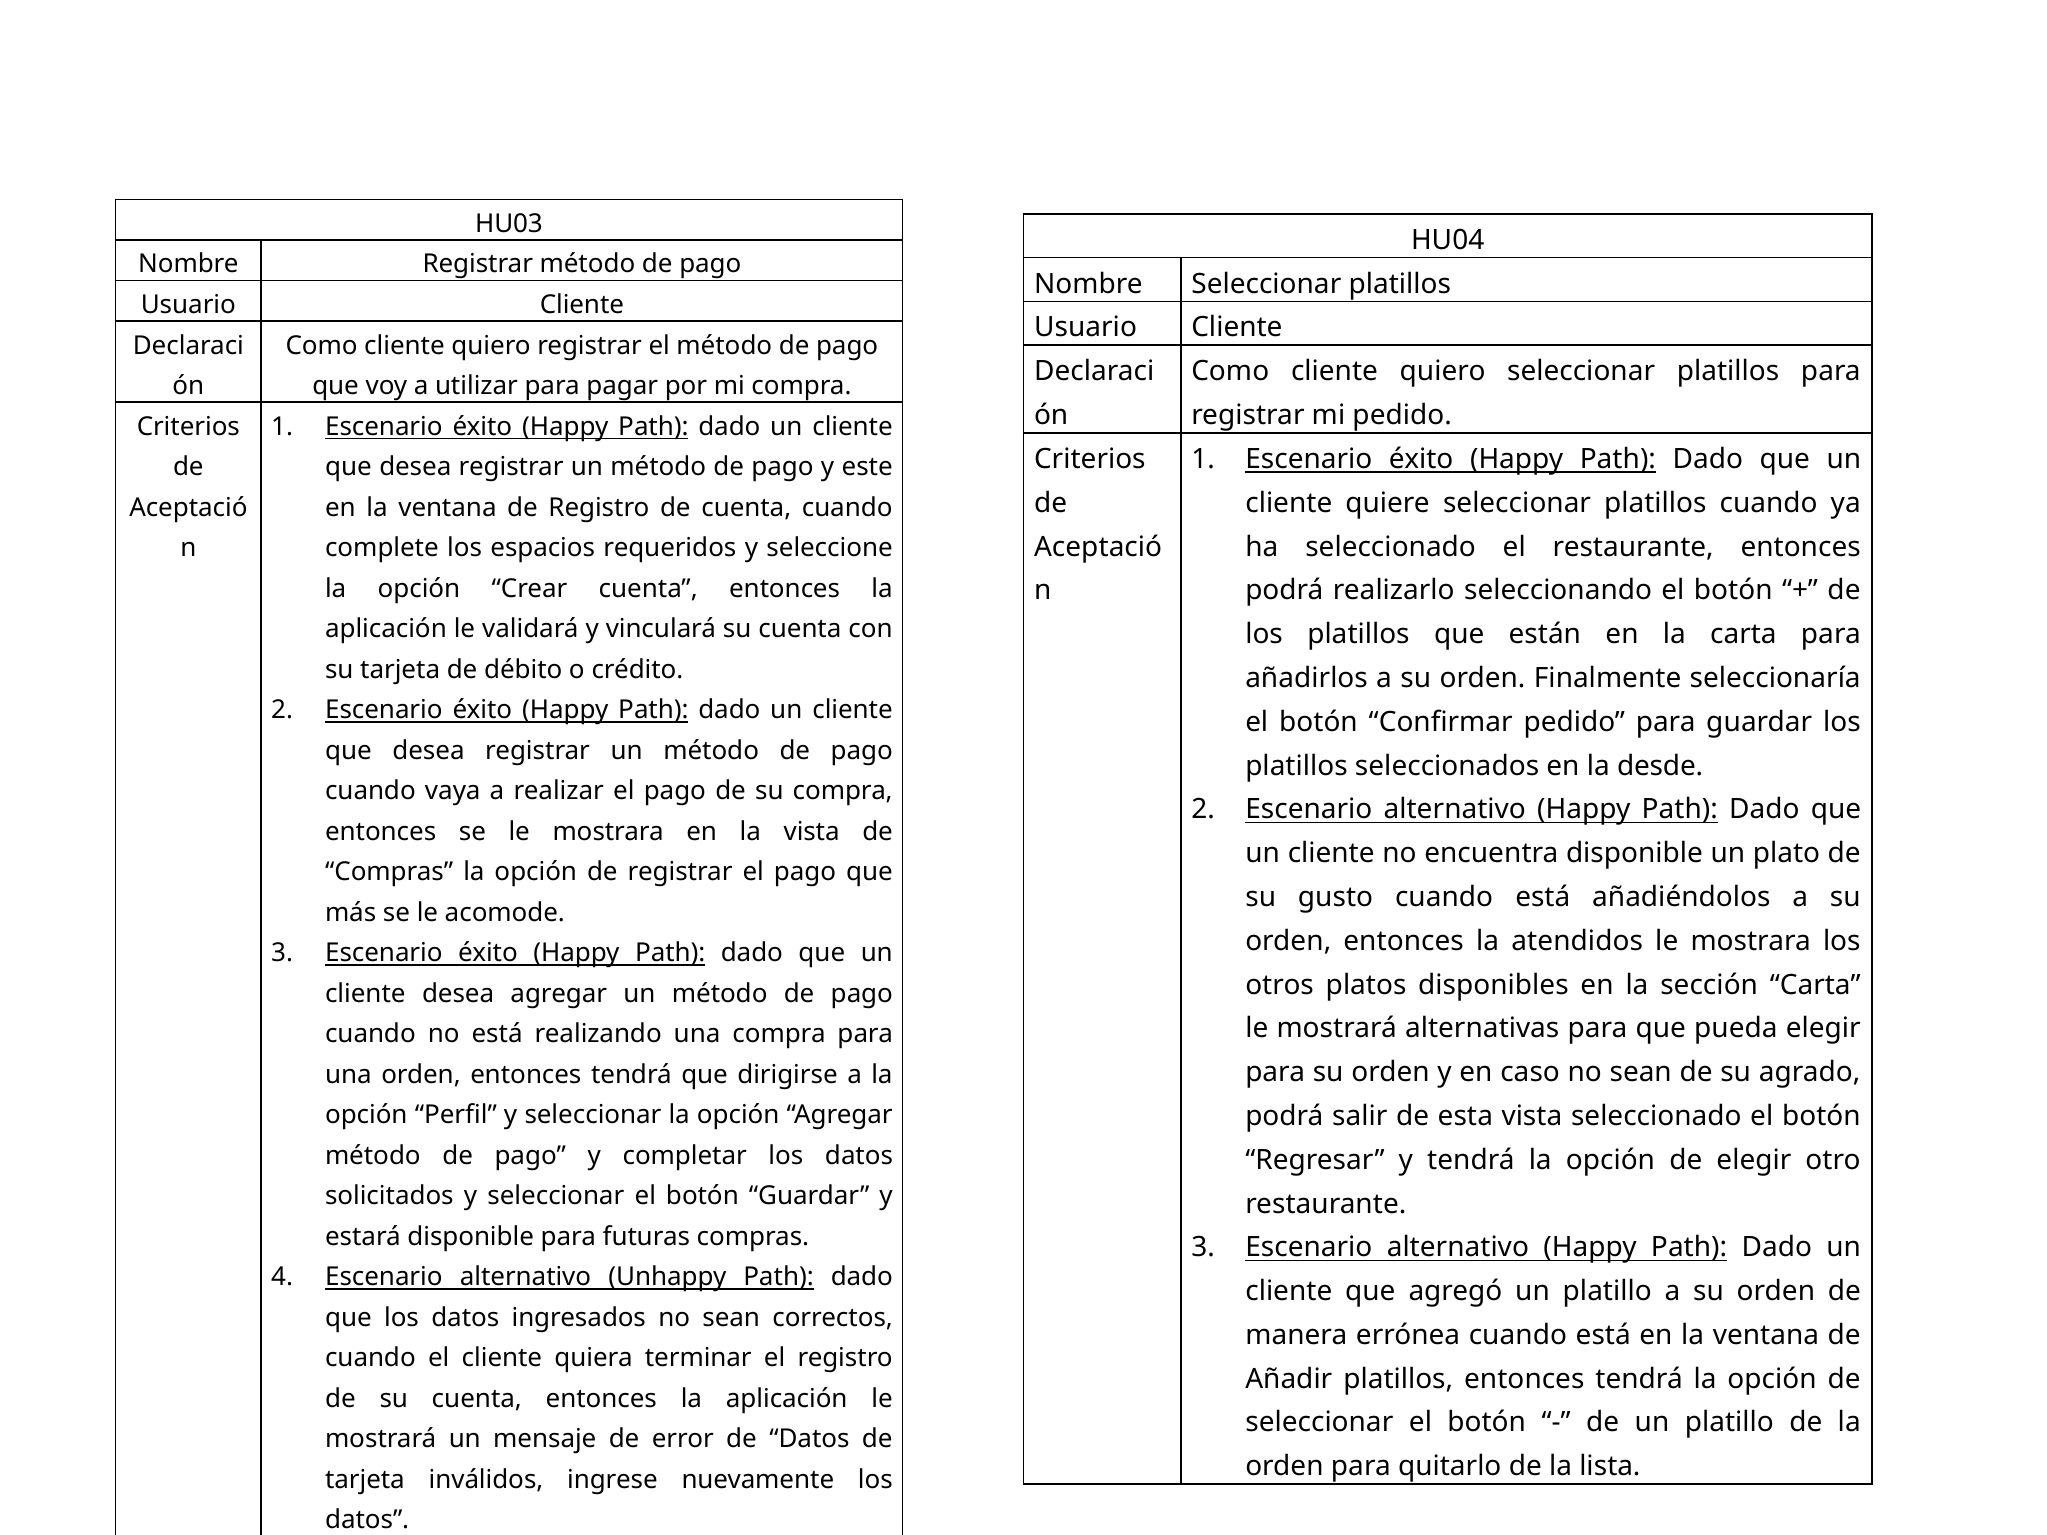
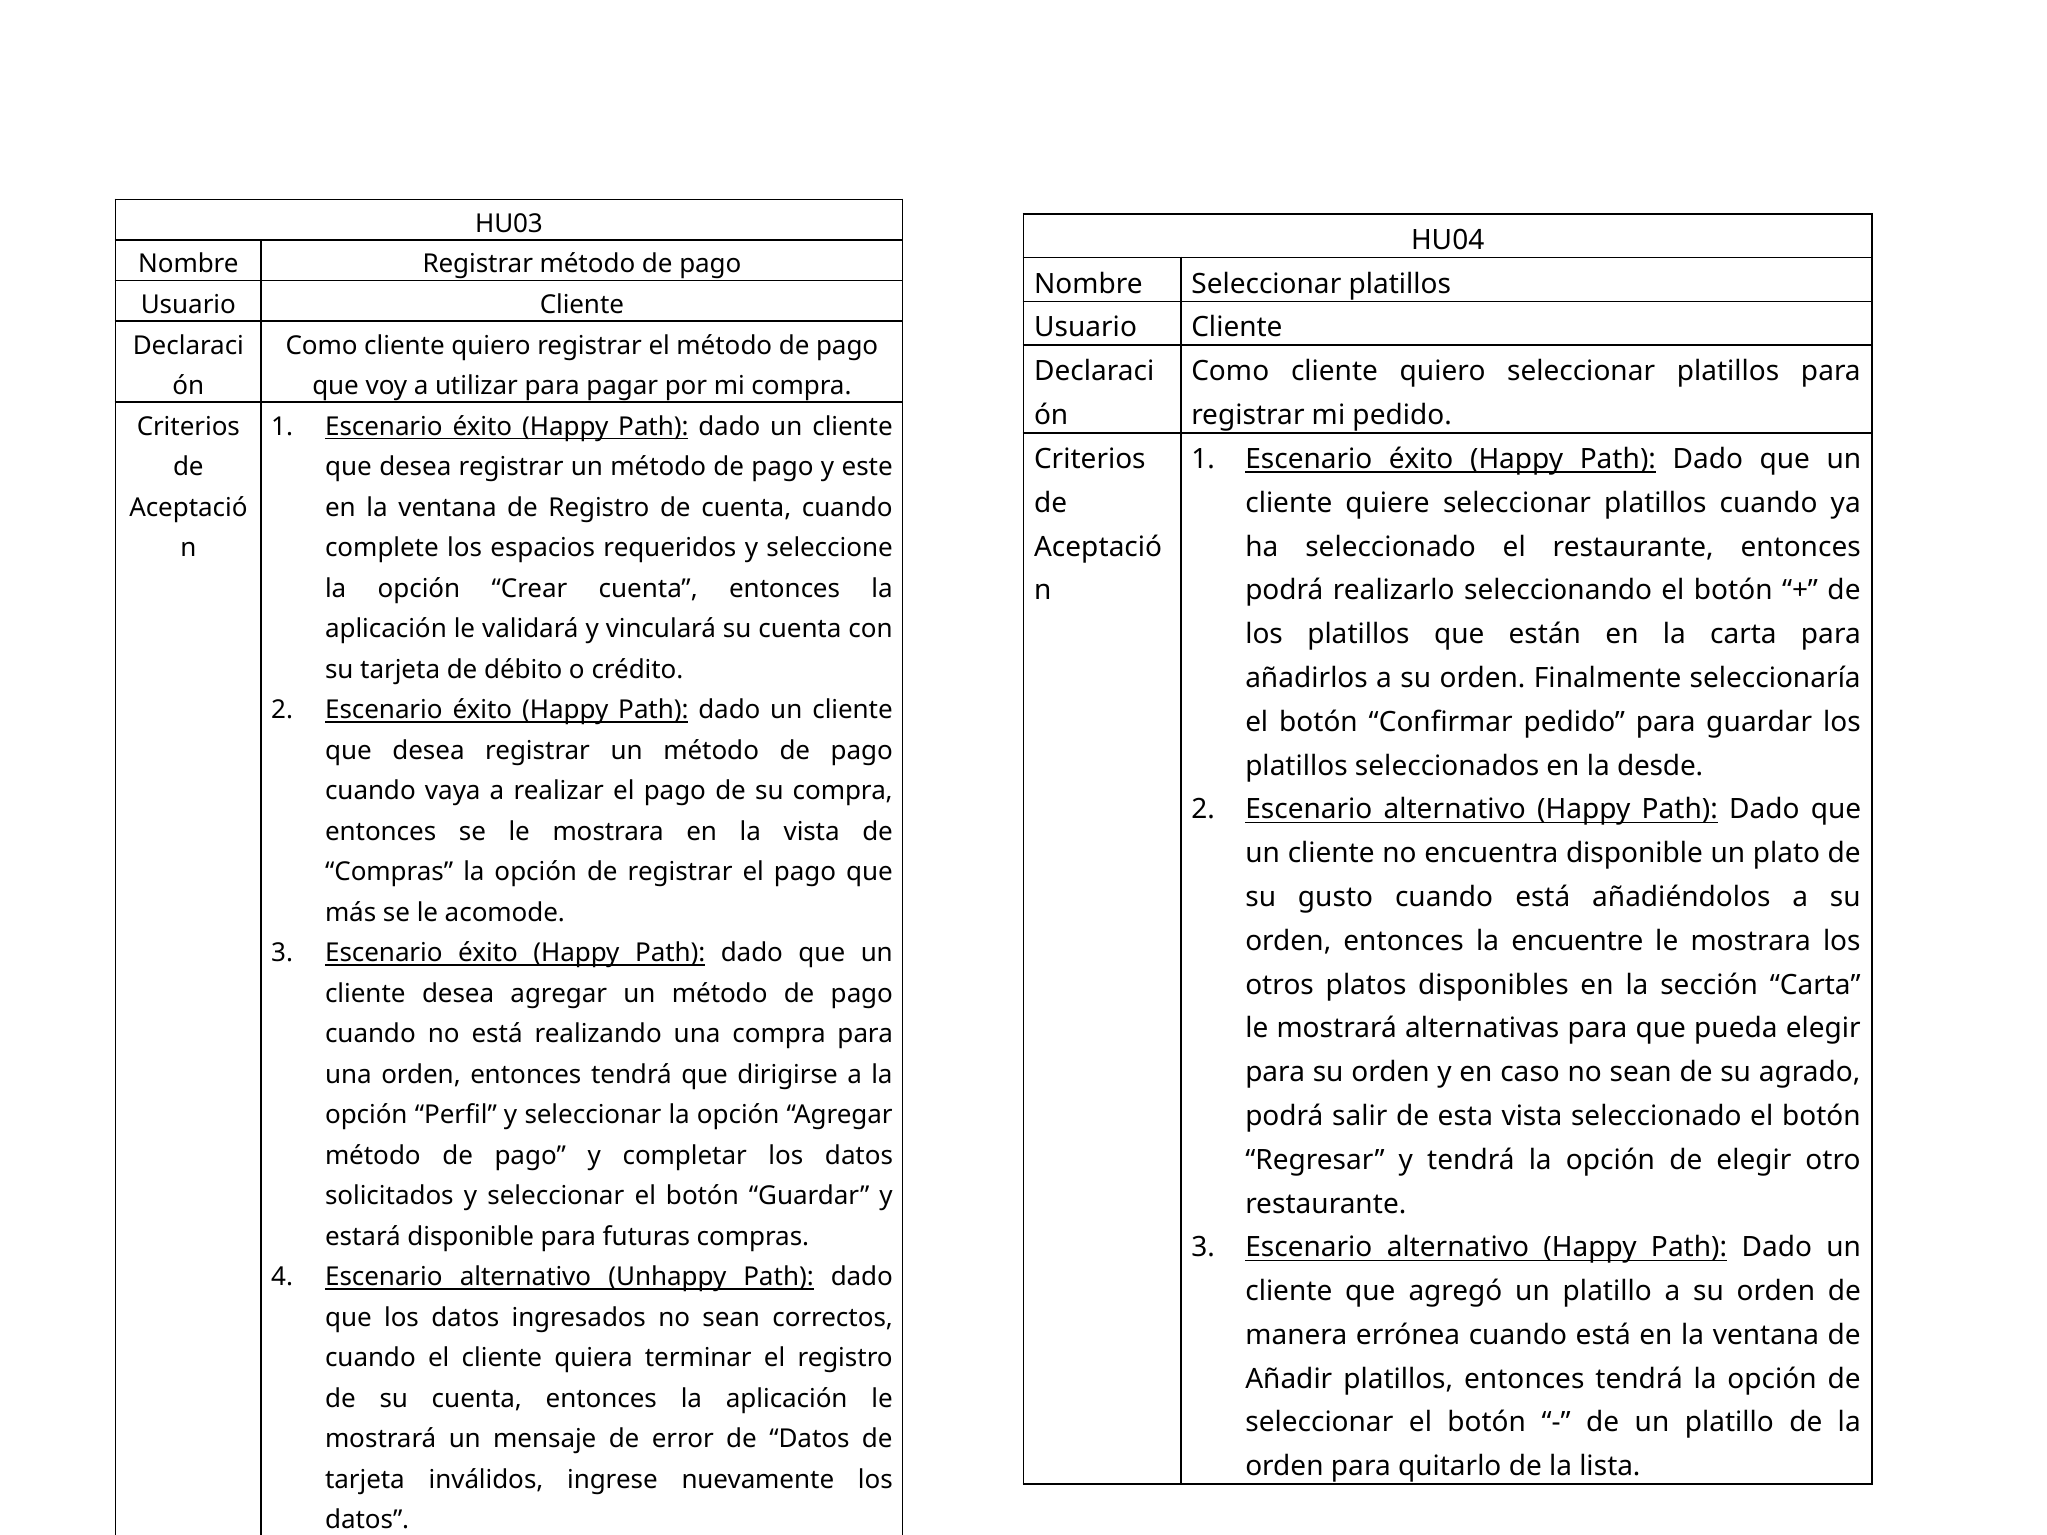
atendidos: atendidos -> encuentre
